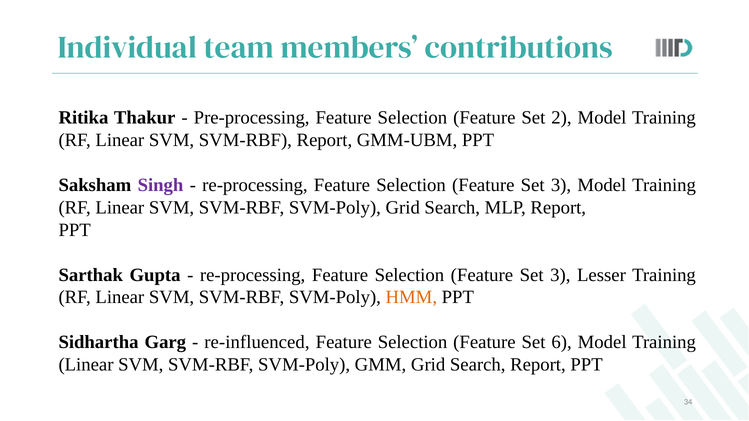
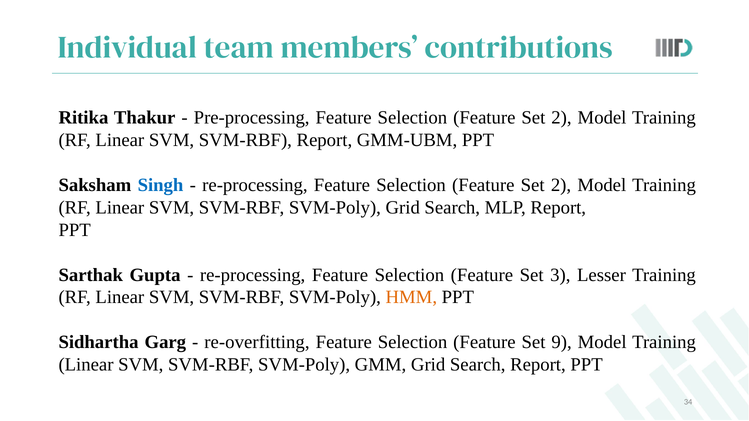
Singh colour: purple -> blue
3 at (561, 185): 3 -> 2
re-influenced: re-influenced -> re-overfitting
6: 6 -> 9
